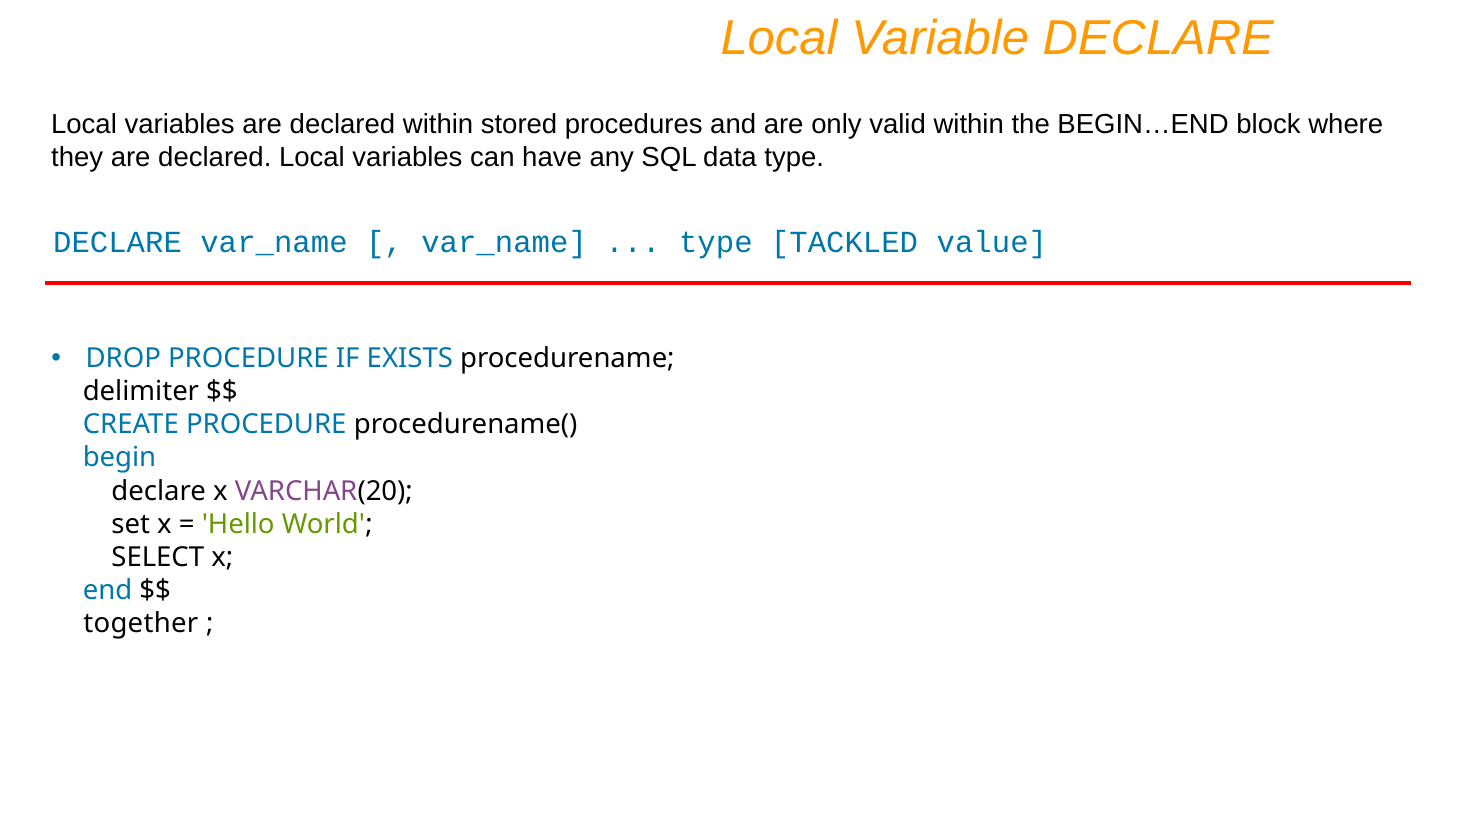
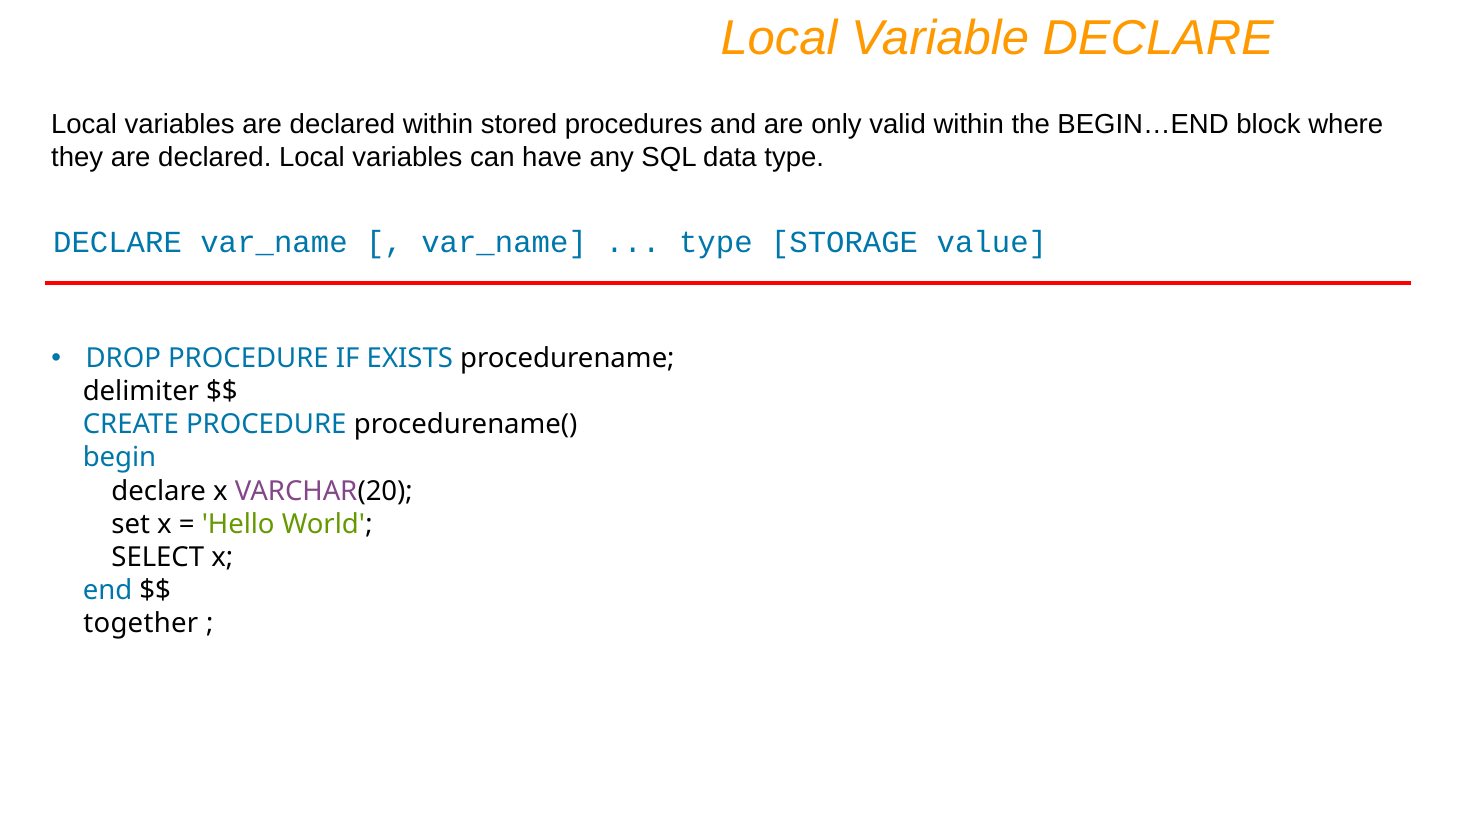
TACKLED: TACKLED -> STORAGE
